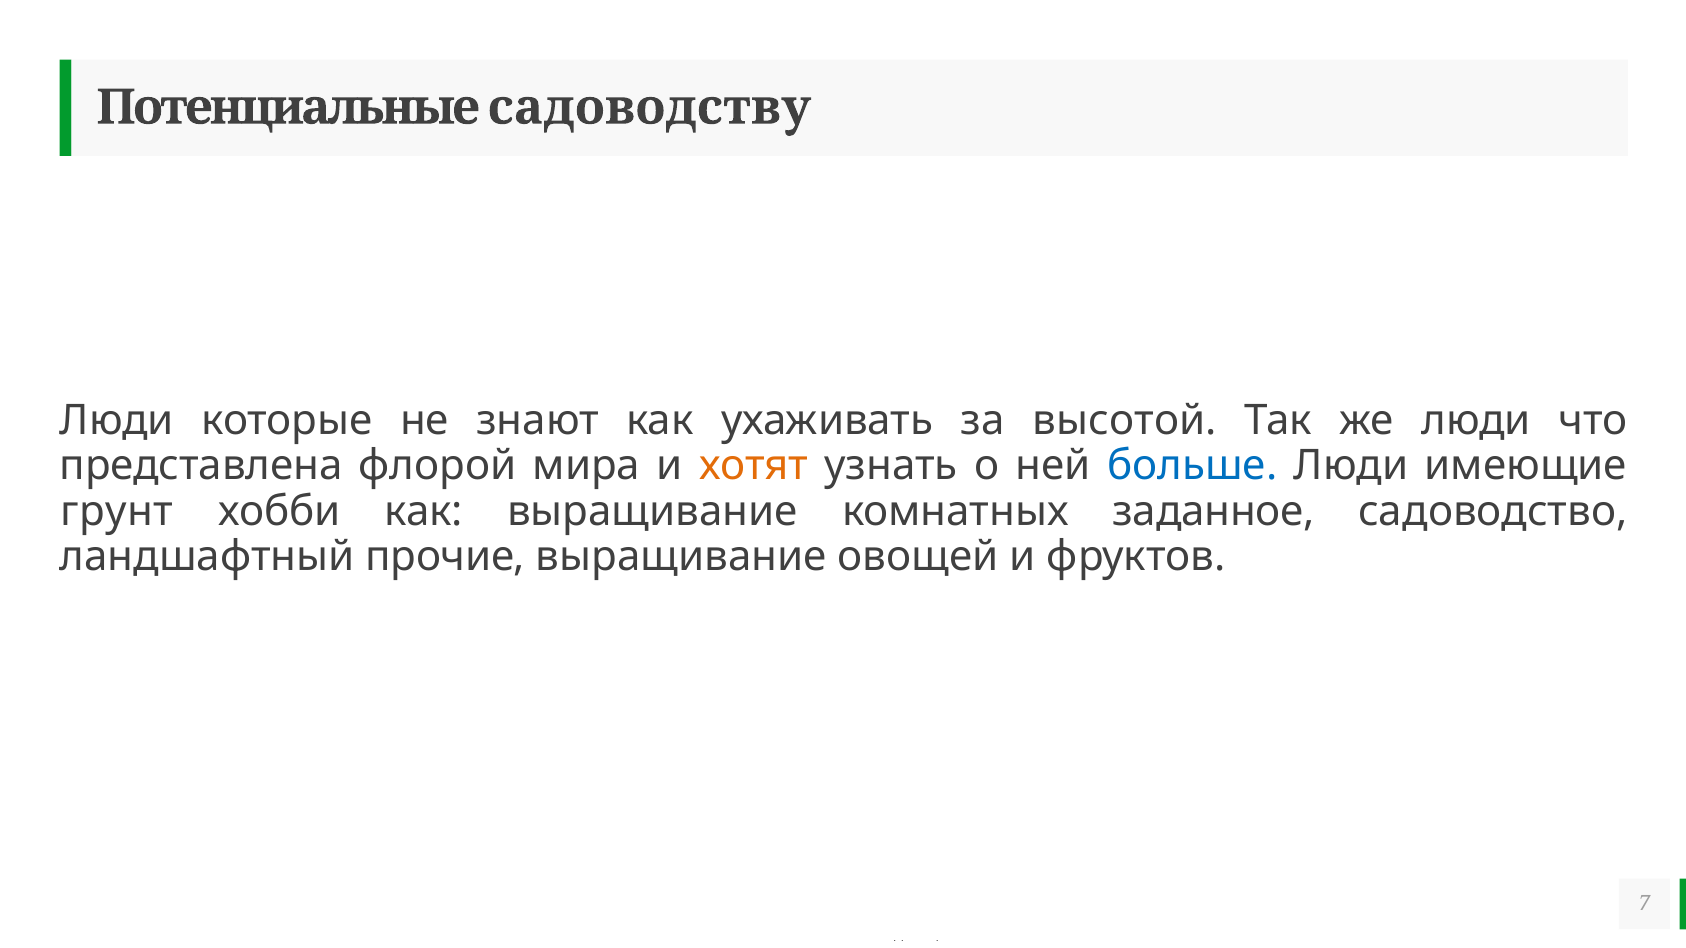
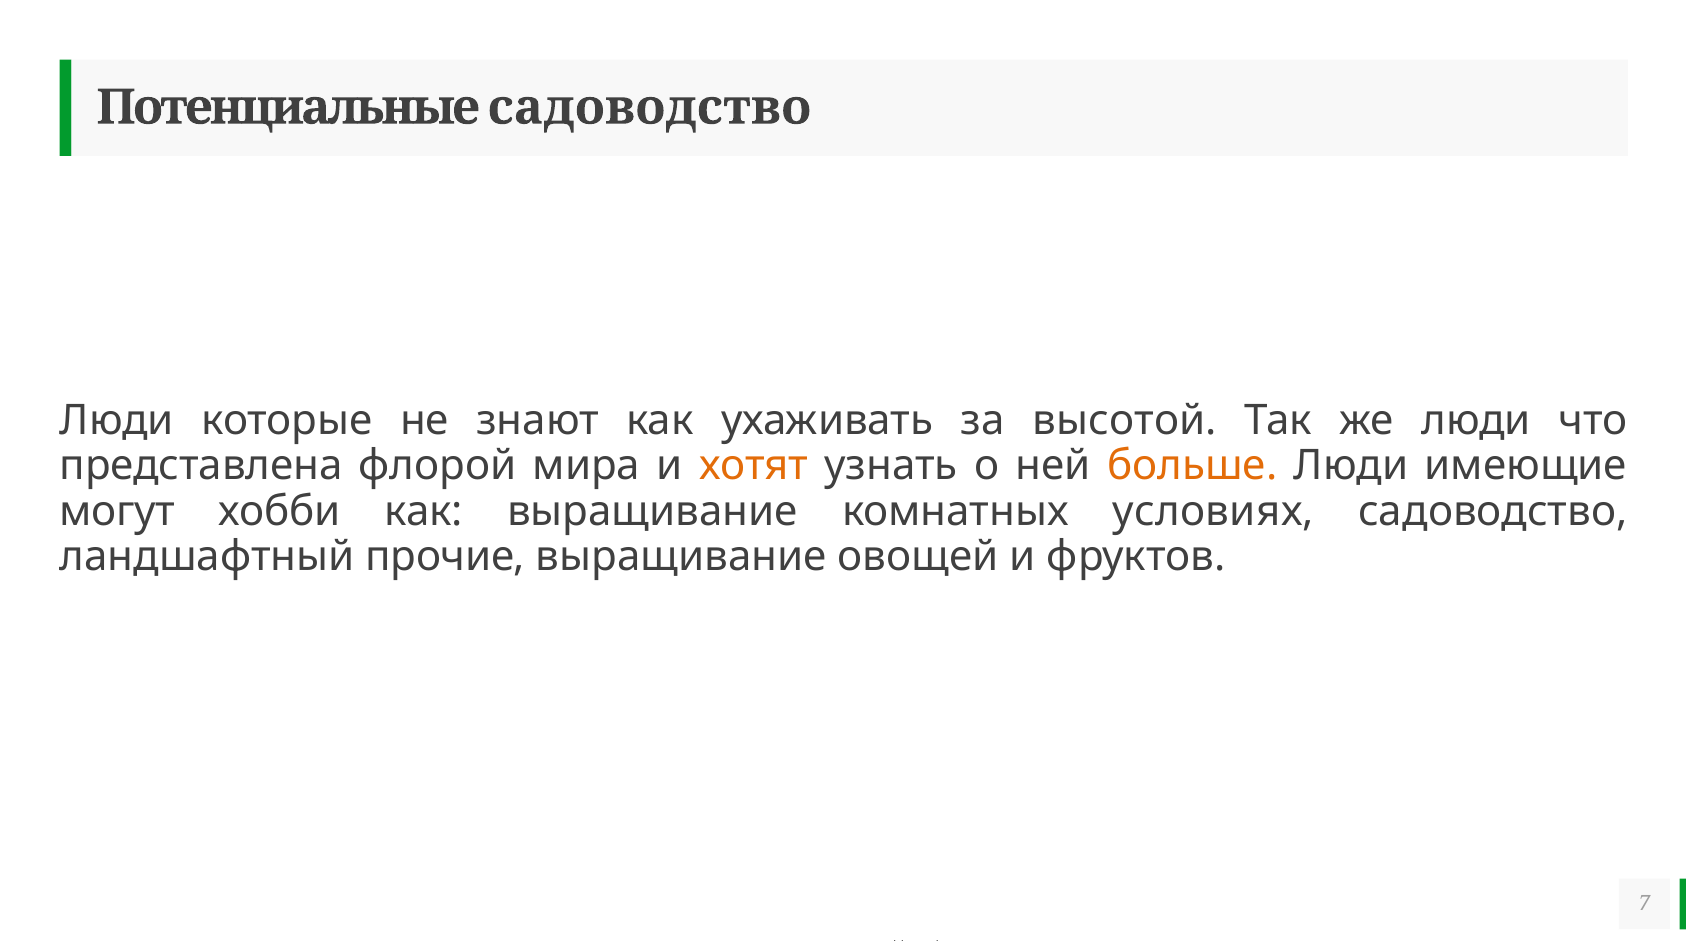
Потенциальные садоводству: садоводству -> садоводство
больше colour: blue -> orange
грунт: грунт -> могут
заданное: заданное -> условиях
